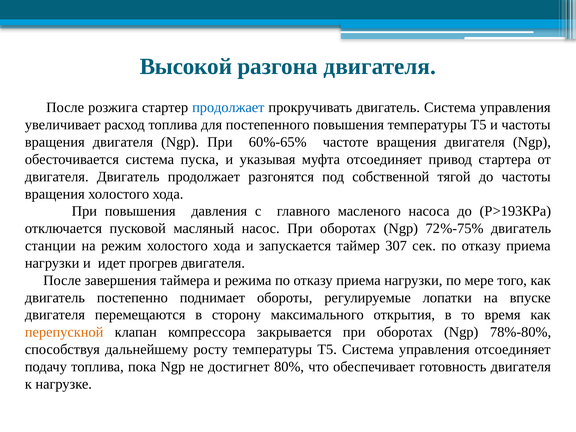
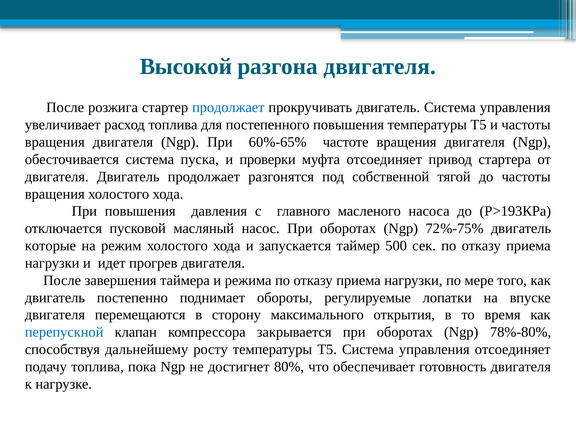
указывая: указывая -> проверки
станции: станции -> которые
307: 307 -> 500
перепускной colour: orange -> blue
